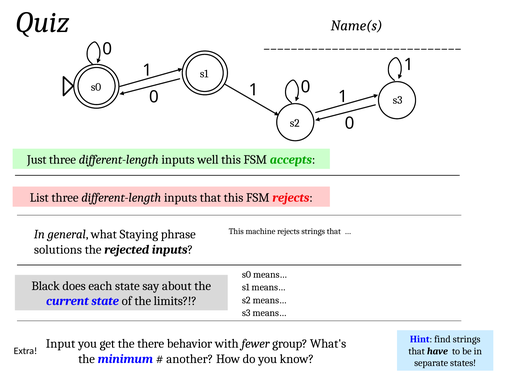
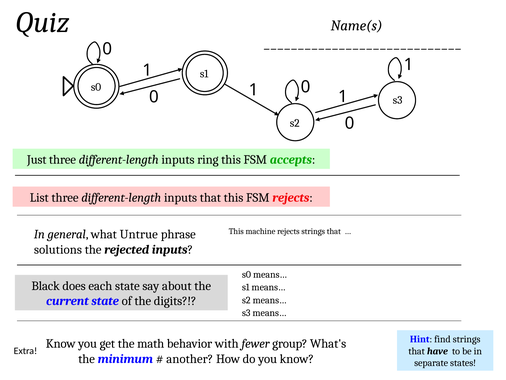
well: well -> ring
Staying: Staying -> Untrue
limits: limits -> digits
Input at (61, 343): Input -> Know
there: there -> math
